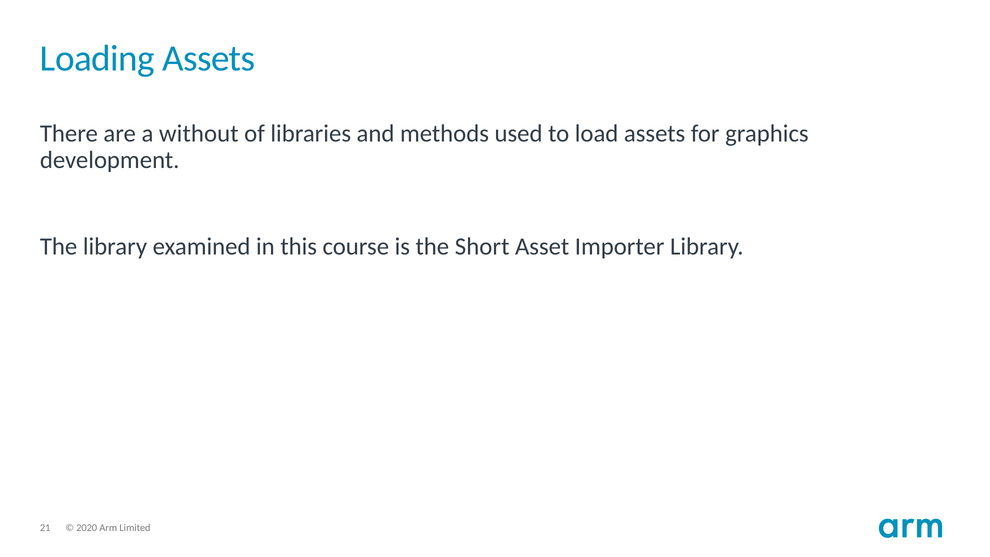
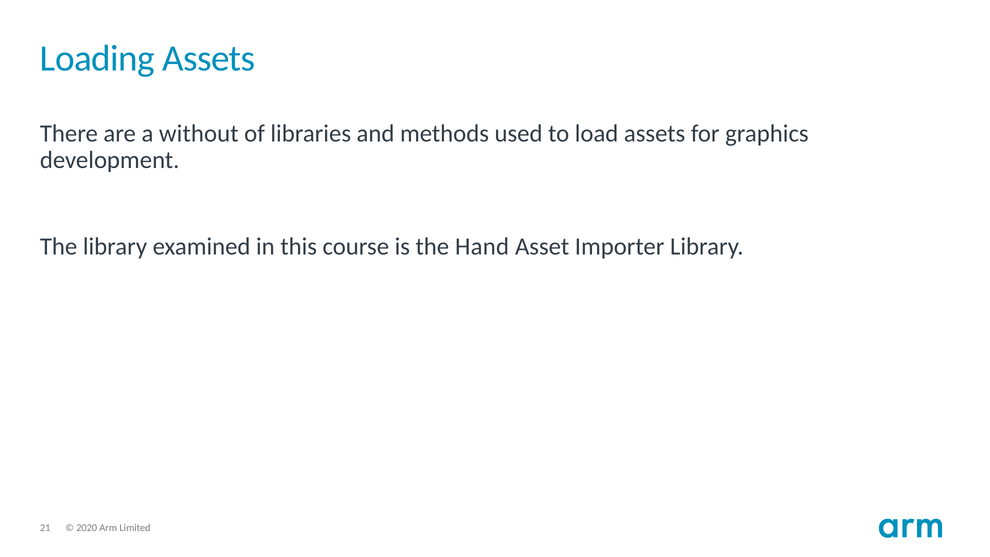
Short: Short -> Hand
